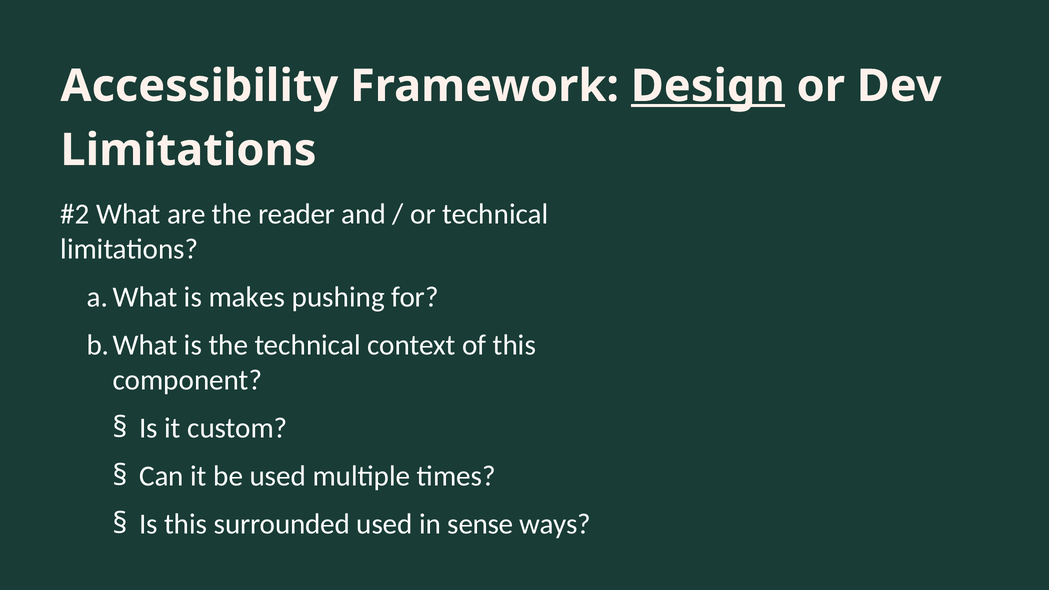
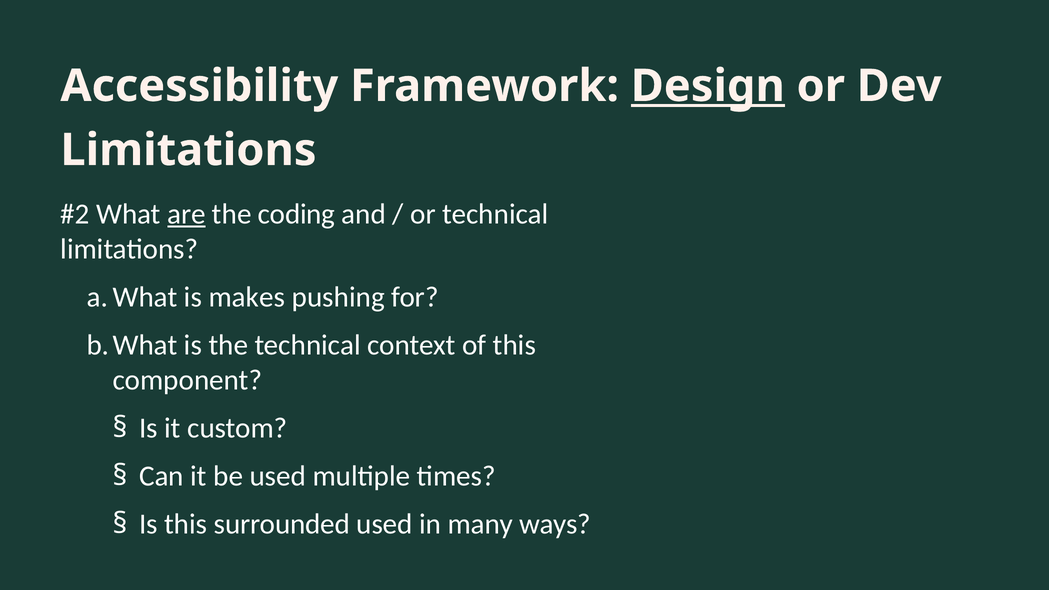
are underline: none -> present
reader: reader -> coding
sense: sense -> many
